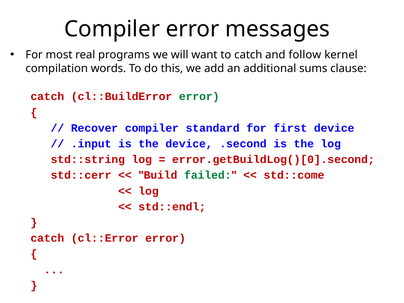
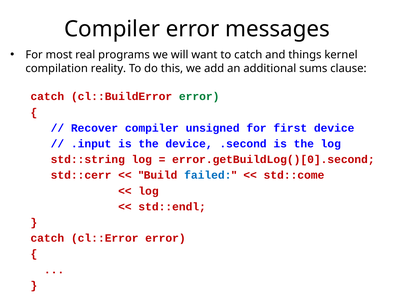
follow: follow -> things
words: words -> reality
standard: standard -> unsigned
failed colour: green -> blue
